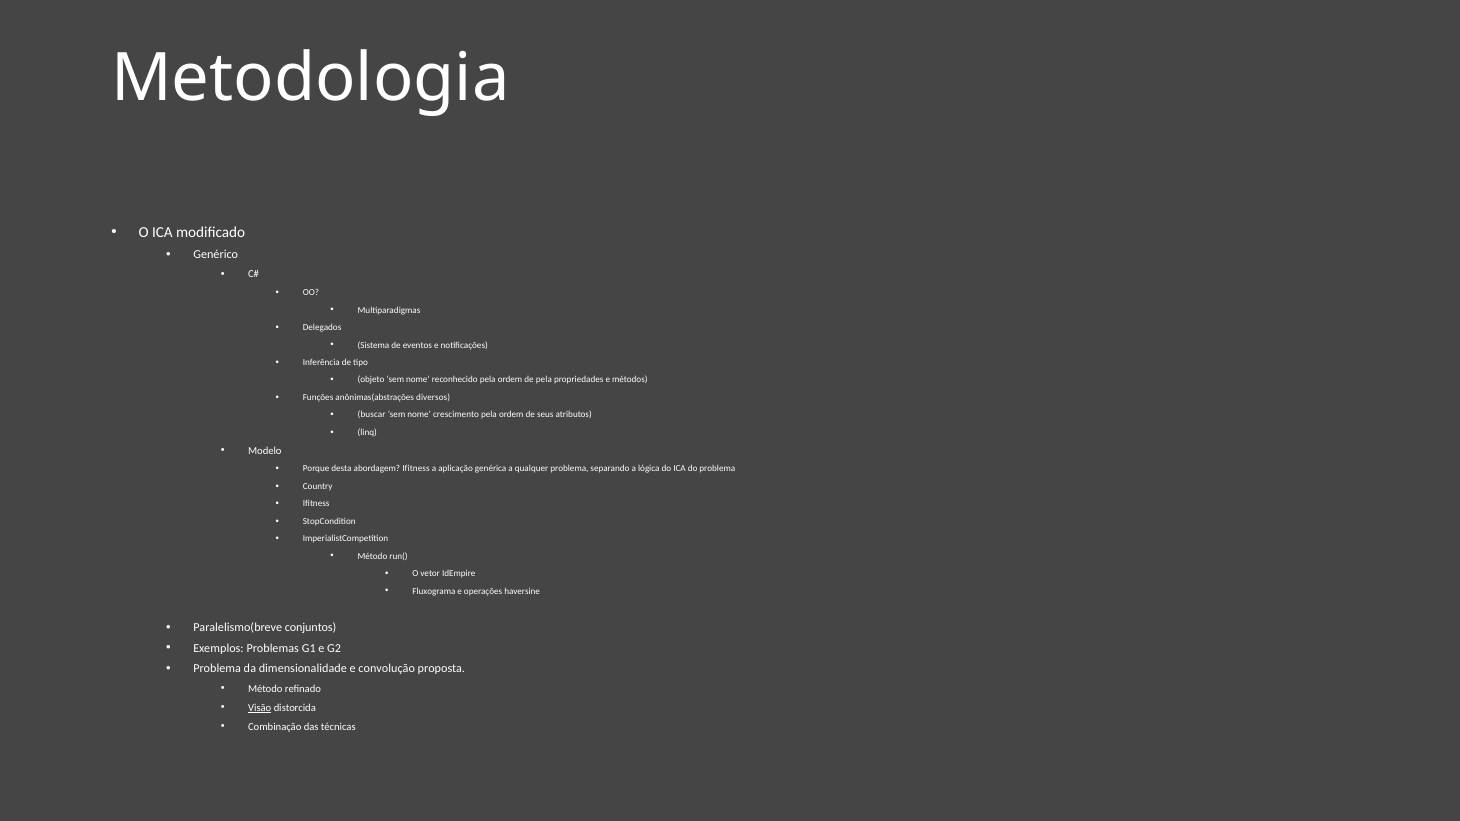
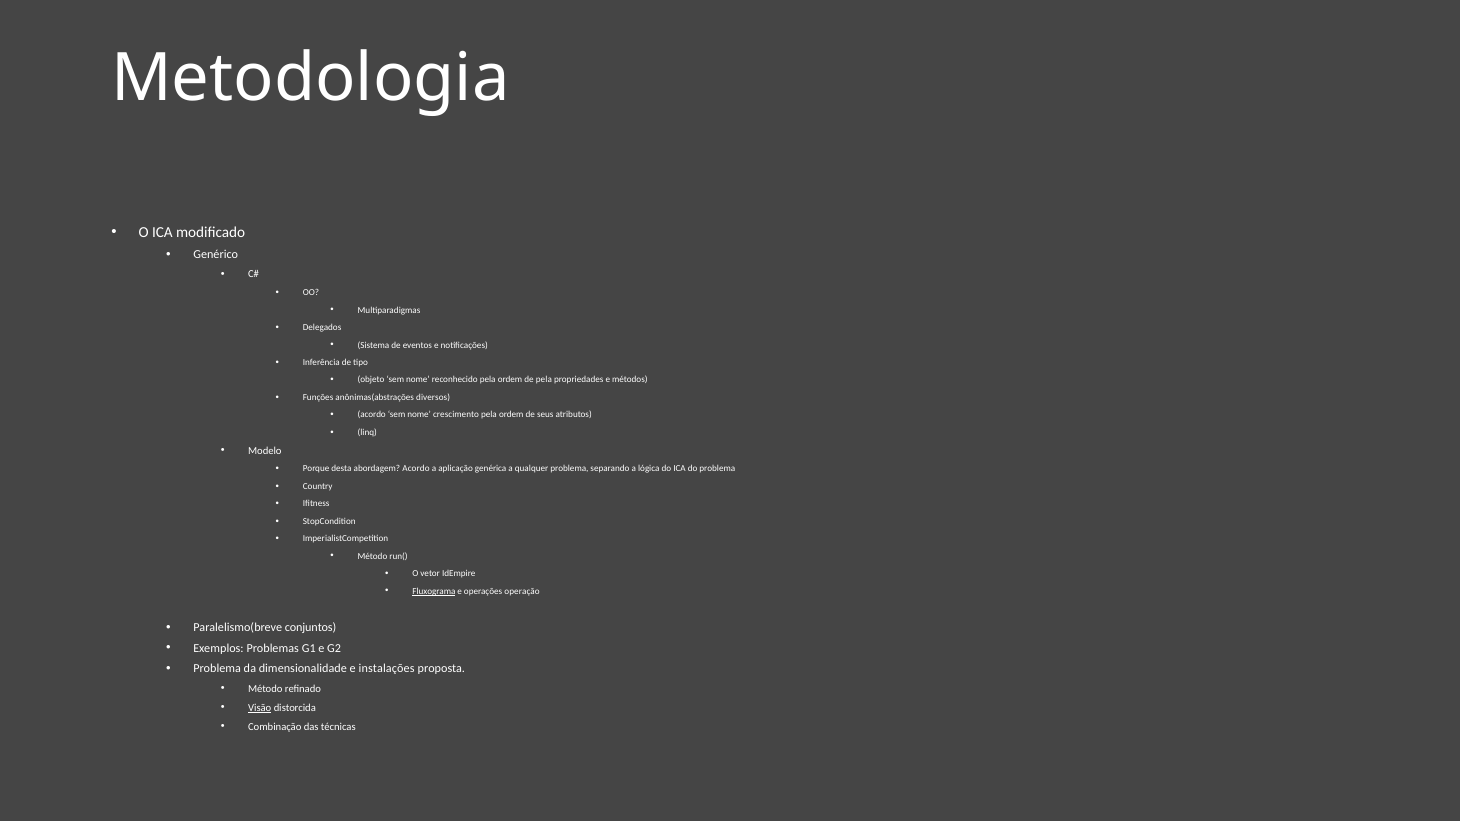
buscar at (372, 415): buscar -> acordo
abordagem Ifitness: Ifitness -> Acordo
Fluxograma underline: none -> present
haversine: haversine -> operação
convolução: convolução -> instalações
